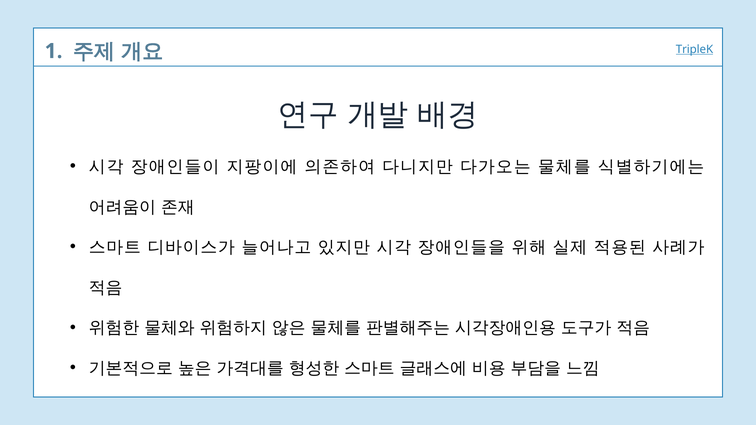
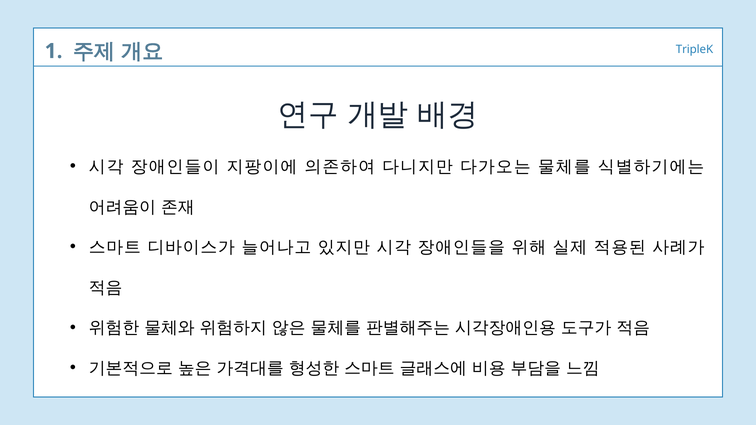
TripleK underline: present -> none
